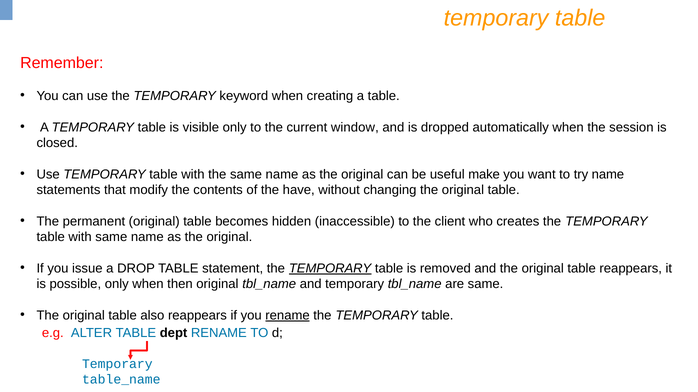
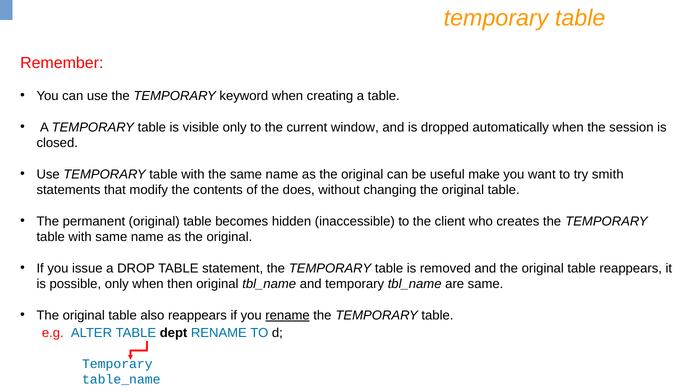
try name: name -> smith
have: have -> does
TEMPORARY at (330, 269) underline: present -> none
